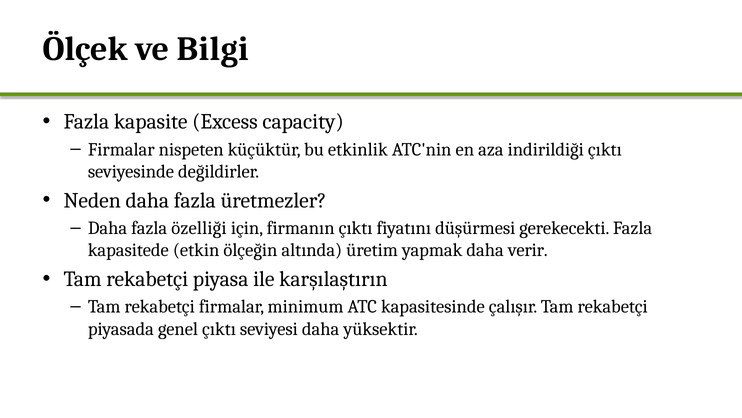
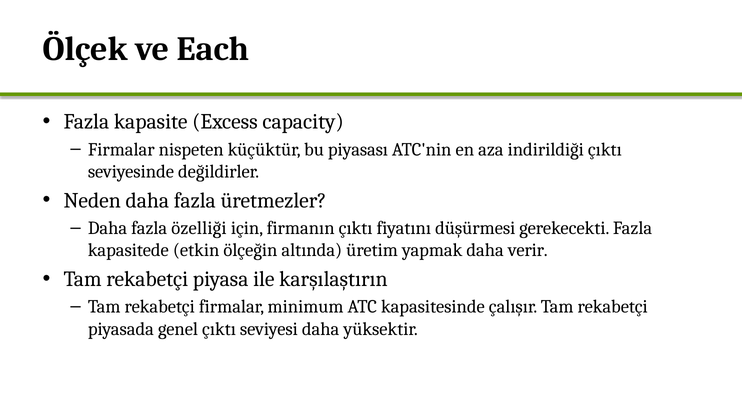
Bilgi: Bilgi -> Each
etkinlik: etkinlik -> piyasası
